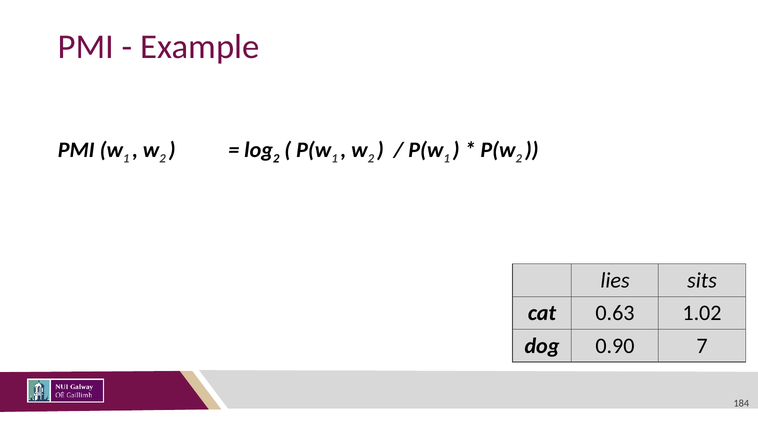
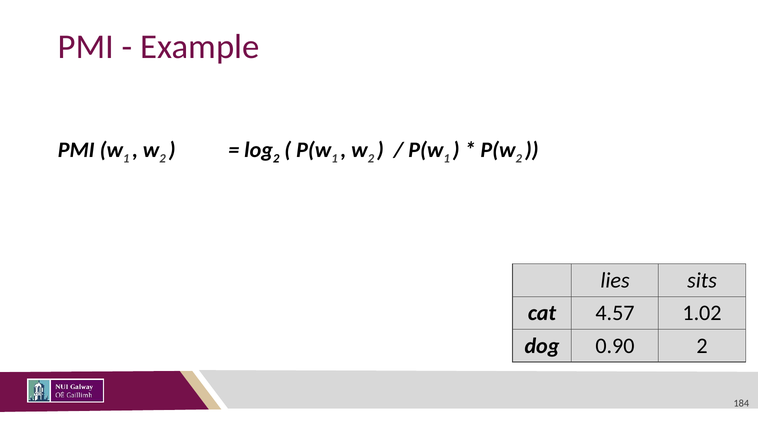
0.63: 0.63 -> 4.57
0.90 7: 7 -> 2
